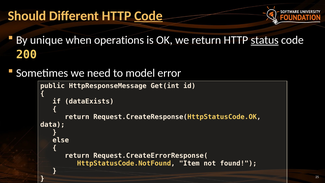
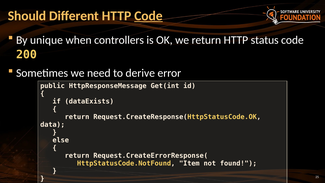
operations: operations -> controllers
status underline: present -> none
model: model -> derive
